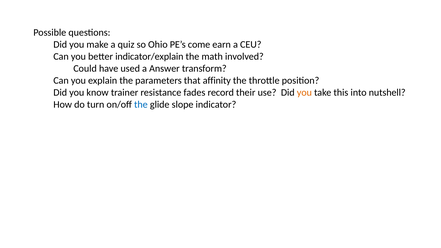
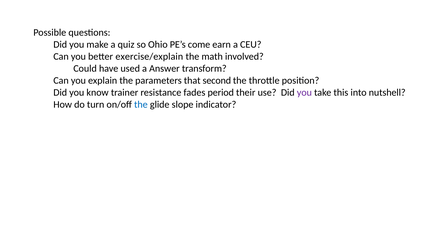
indicator/explain: indicator/explain -> exercise/explain
affinity: affinity -> second
record: record -> period
you at (304, 93) colour: orange -> purple
